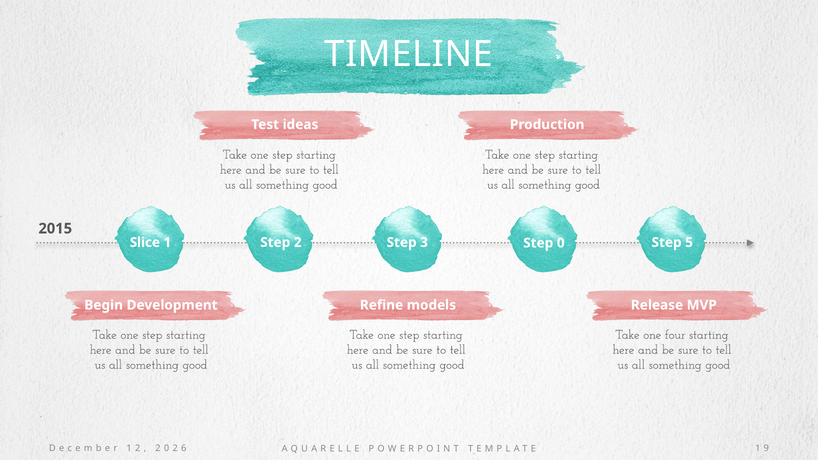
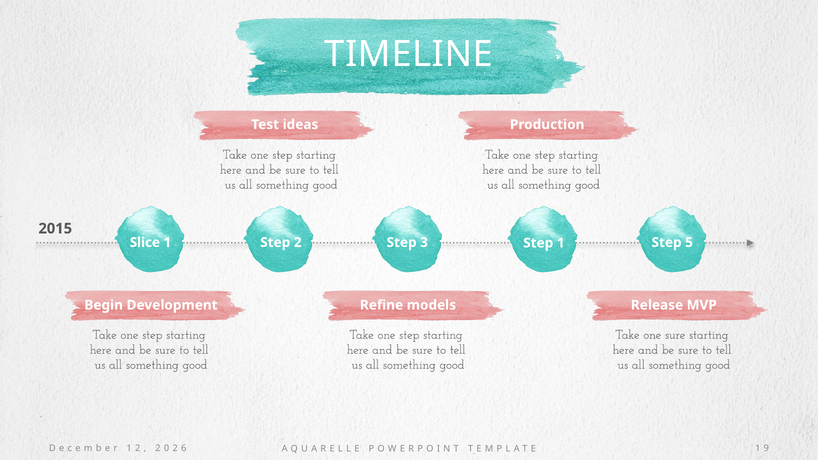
Step 0: 0 -> 1
one four: four -> sure
